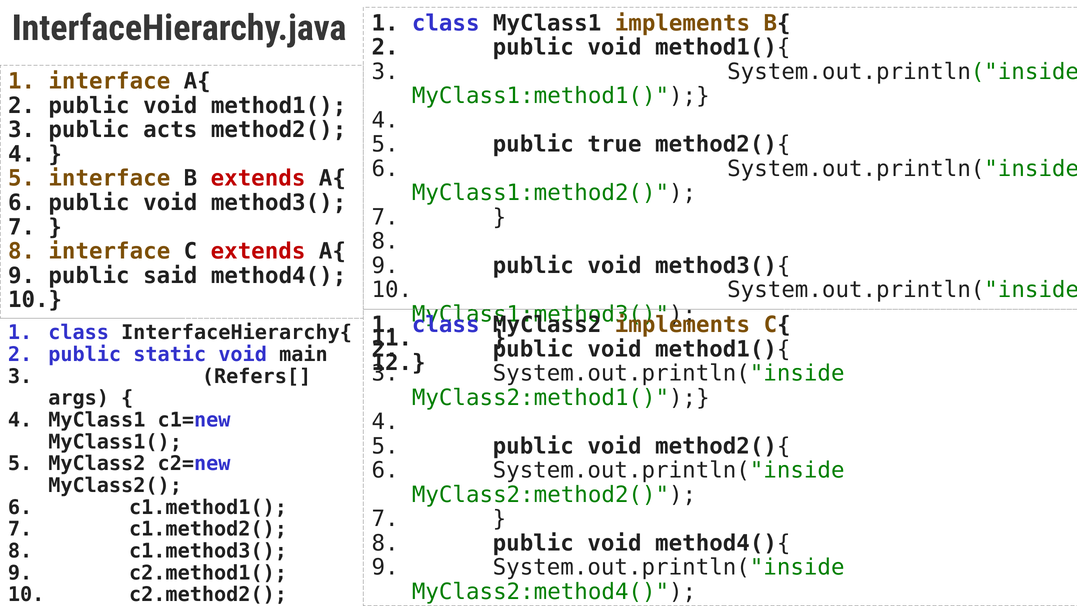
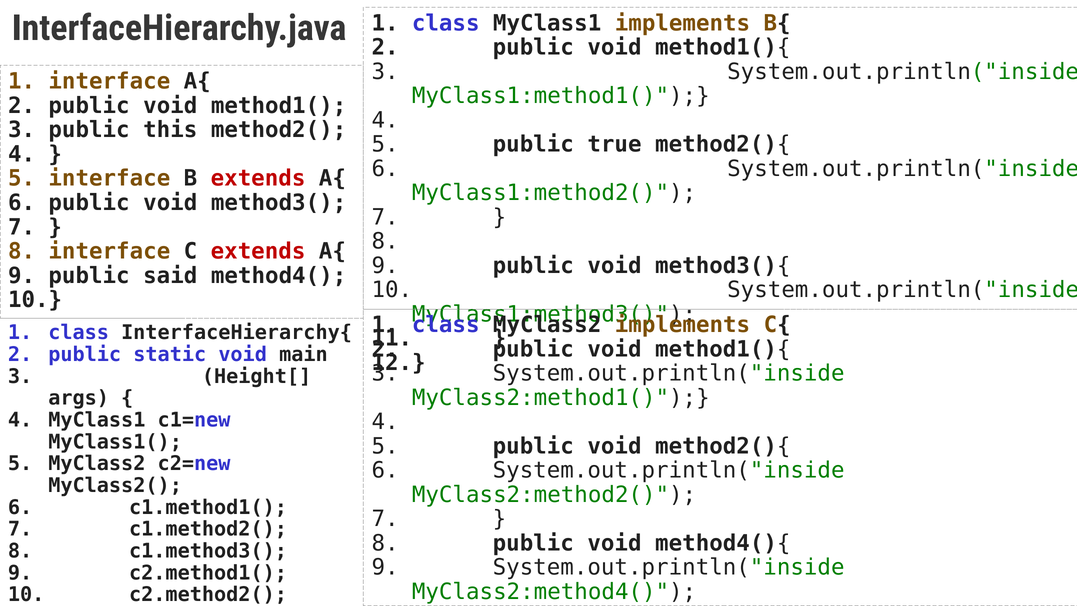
acts: acts -> this
Refers[: Refers[ -> Height[
